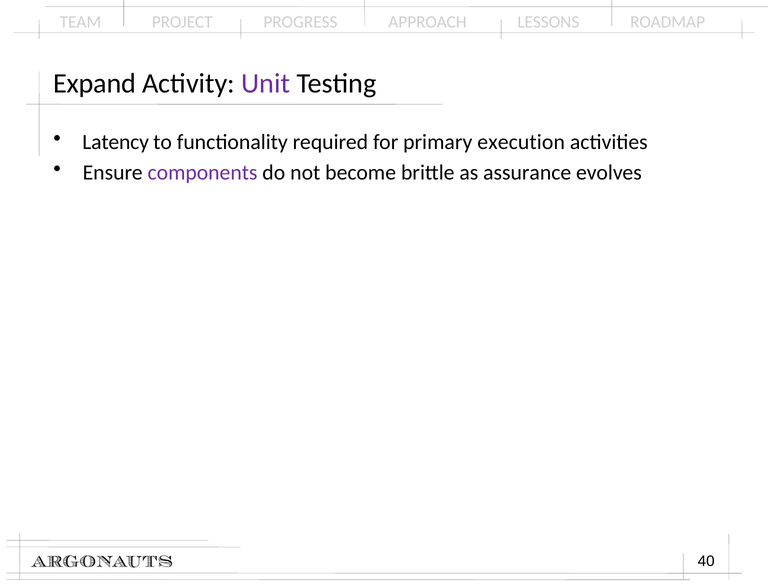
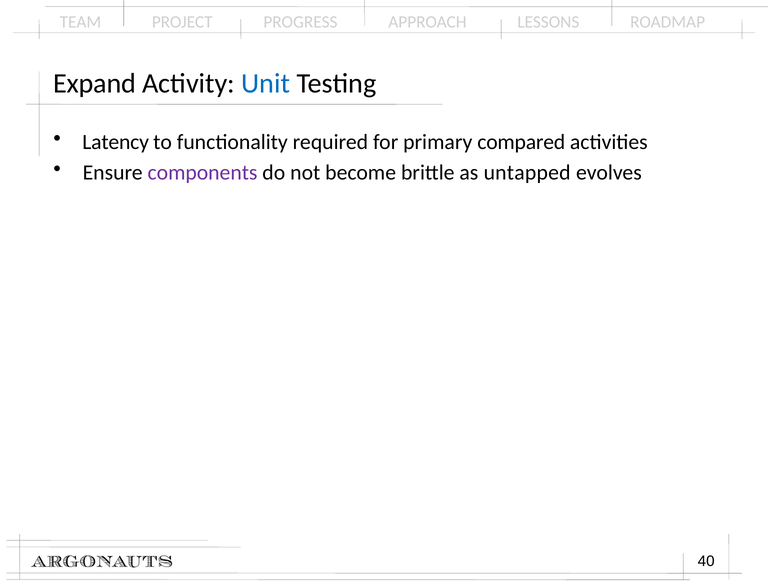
Unit colour: purple -> blue
execution: execution -> compared
assurance: assurance -> untapped
